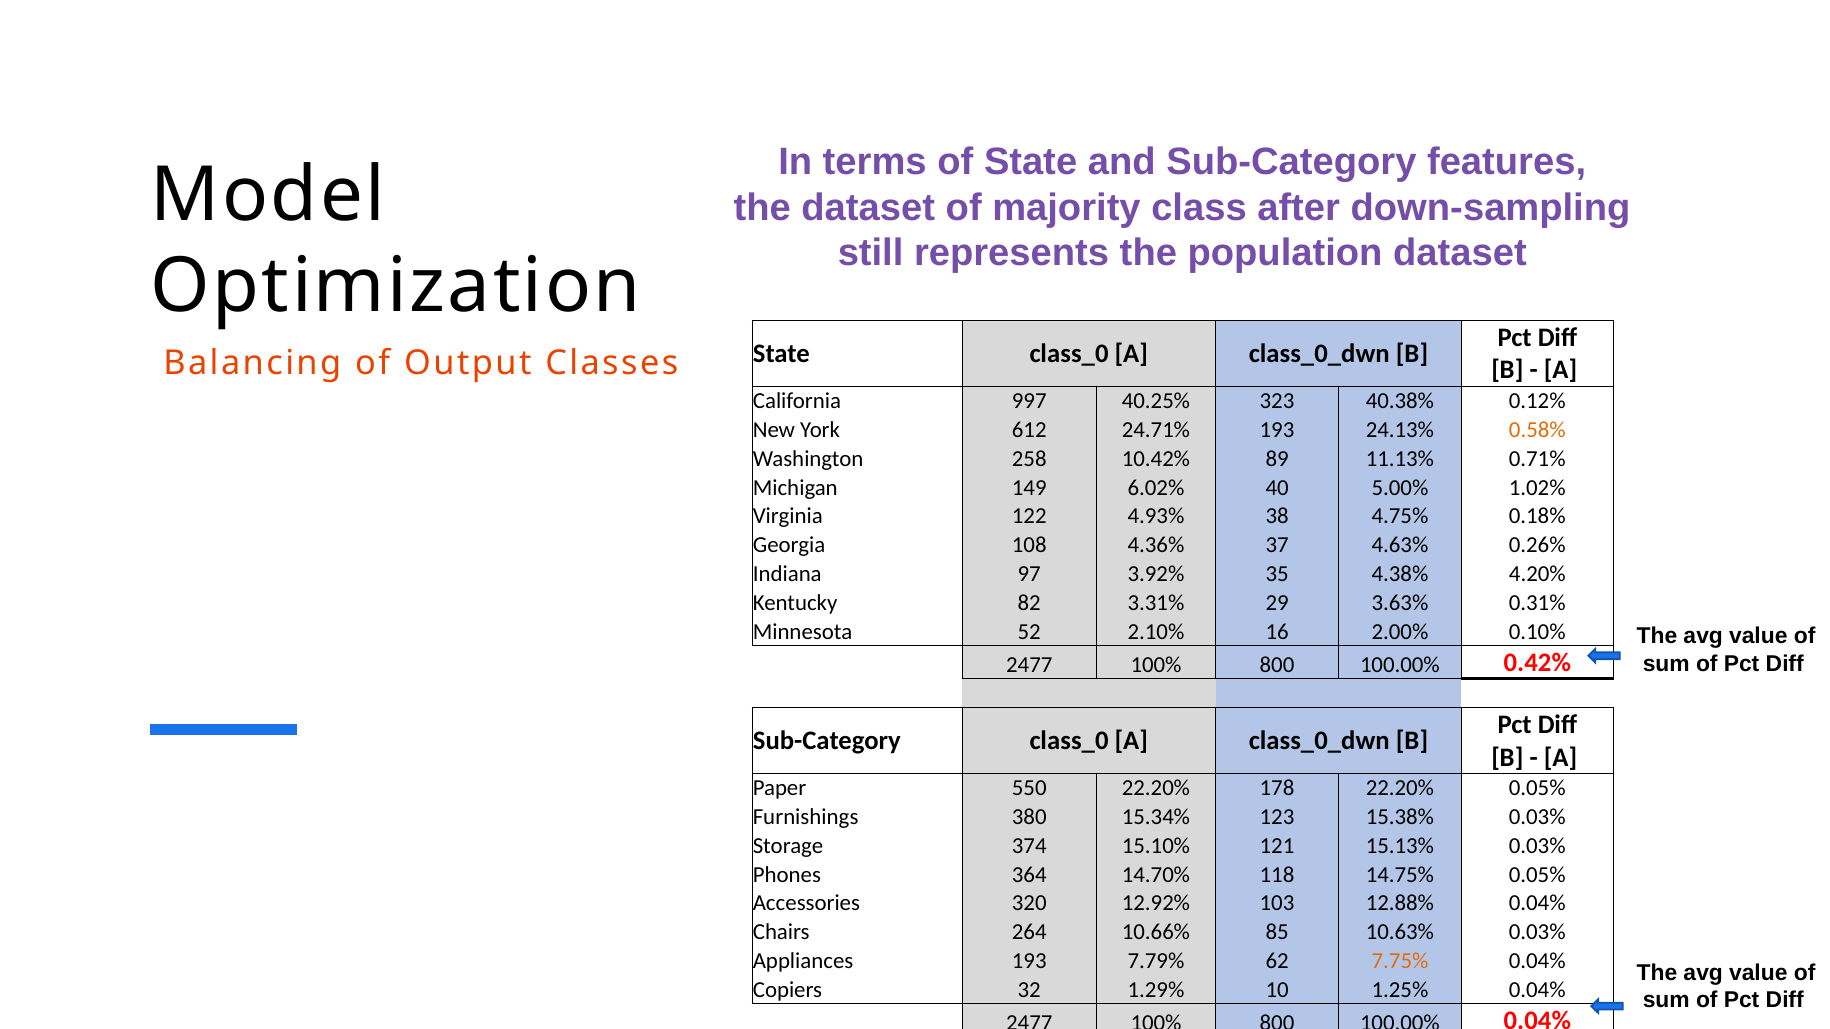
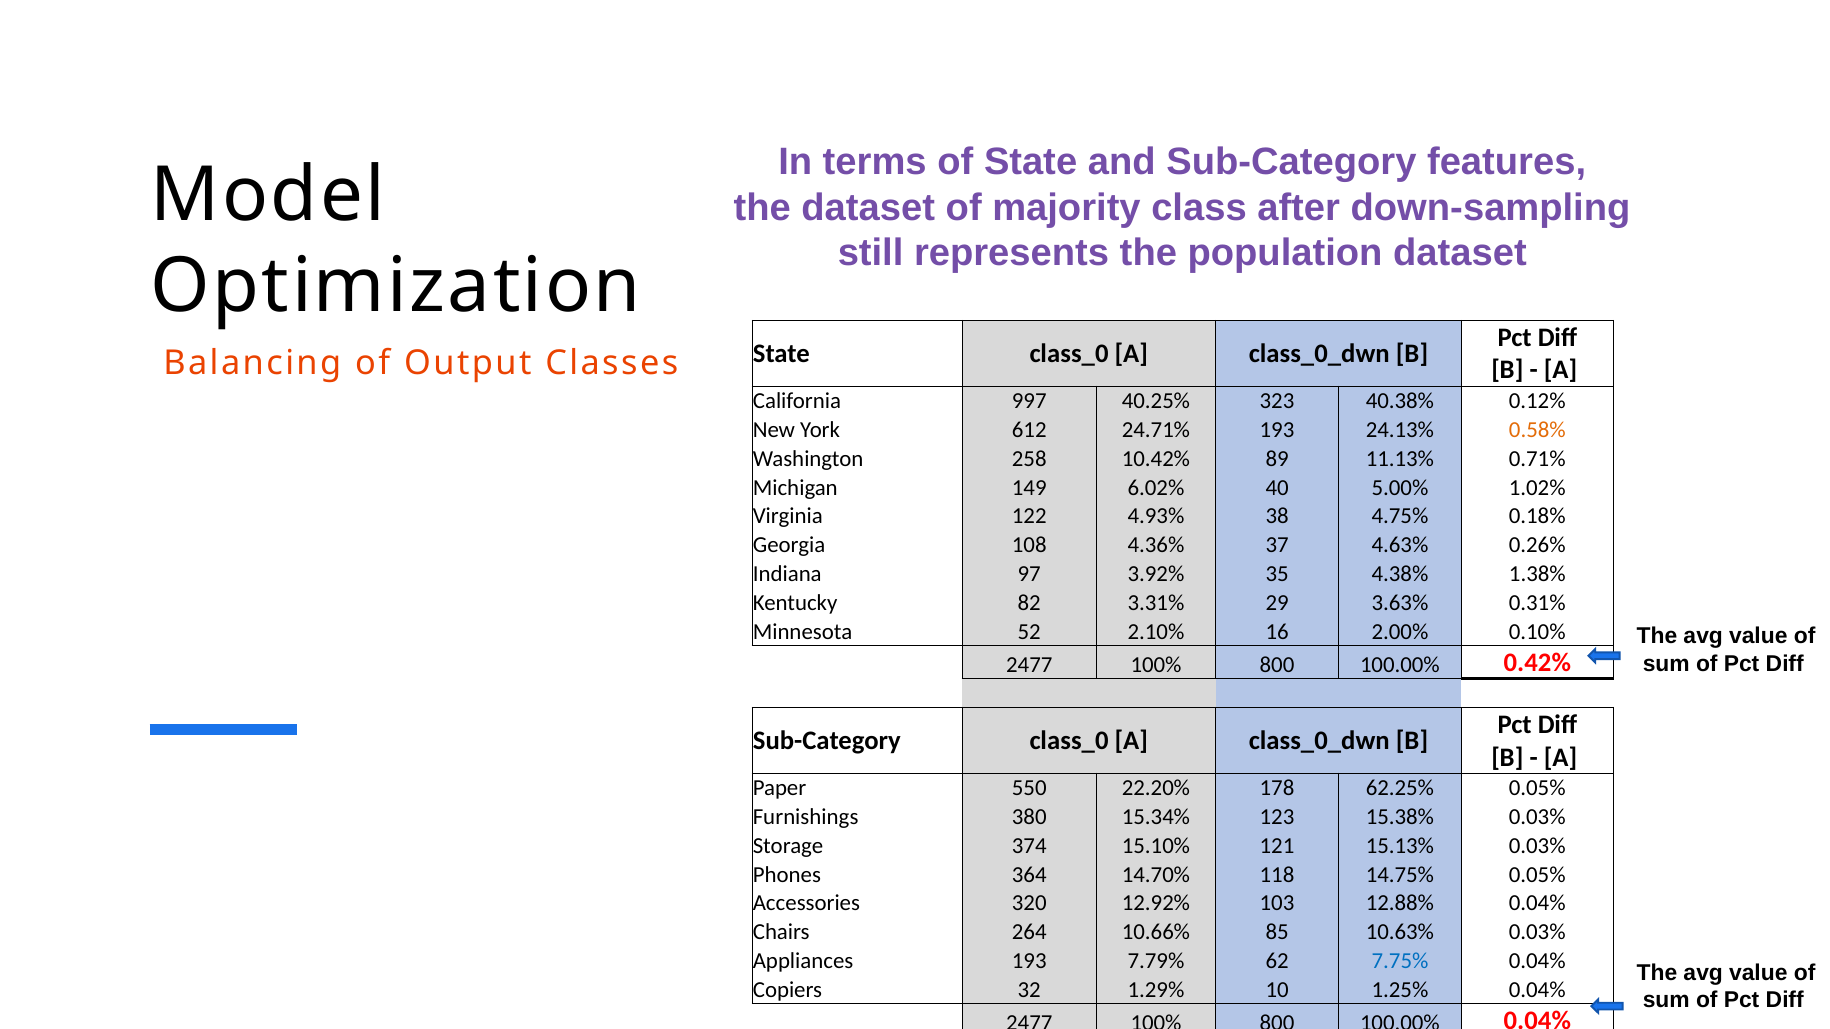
4.20%: 4.20% -> 1.38%
178 22.20%: 22.20% -> 62.25%
7.75% colour: orange -> blue
